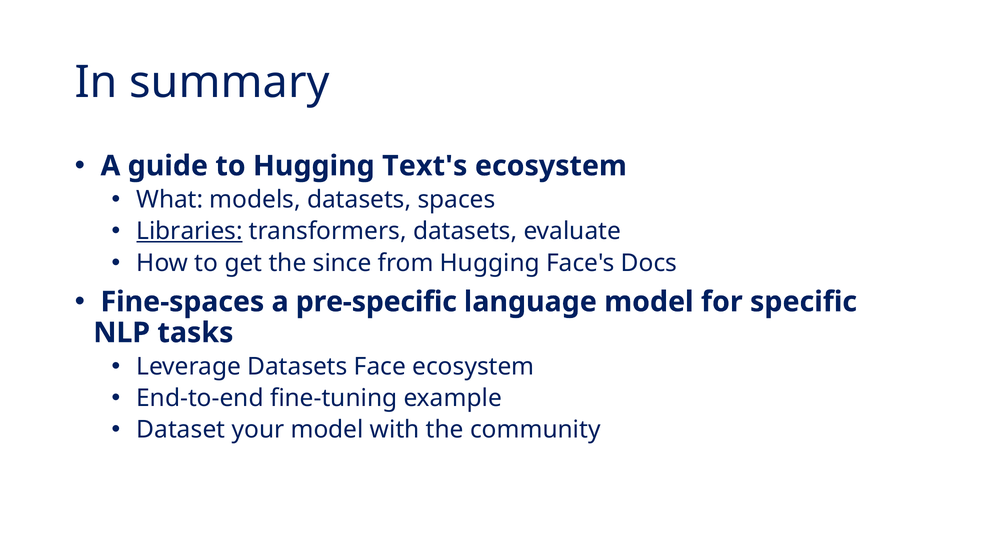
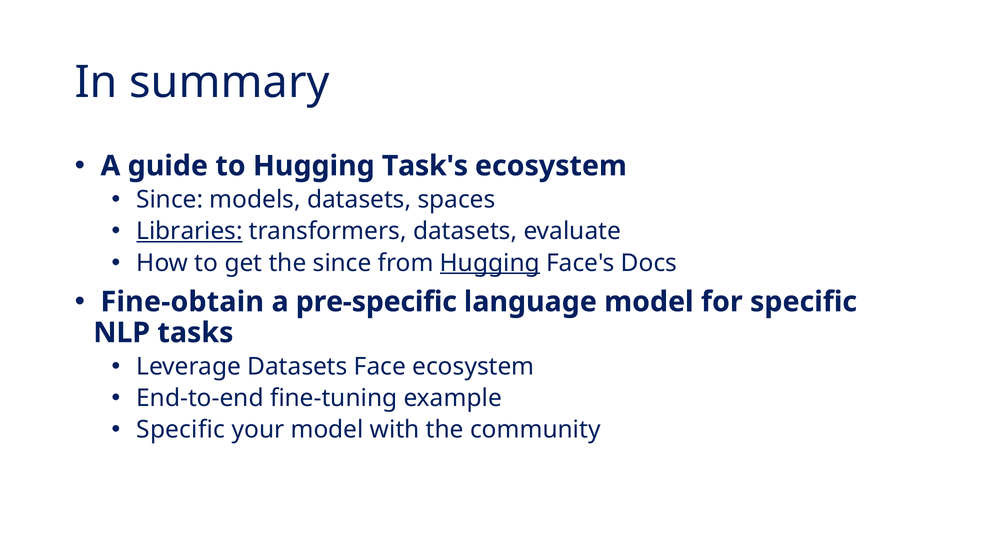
Text's: Text's -> Task's
What at (170, 200): What -> Since
Hugging at (490, 263) underline: none -> present
Fine-spaces: Fine-spaces -> Fine-obtain
Dataset at (181, 430): Dataset -> Specific
